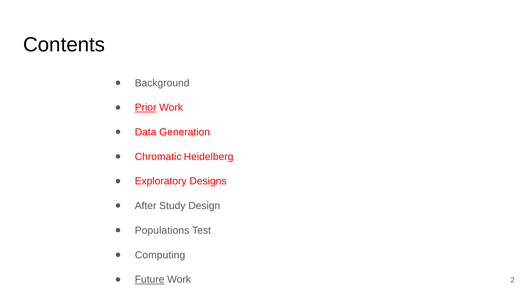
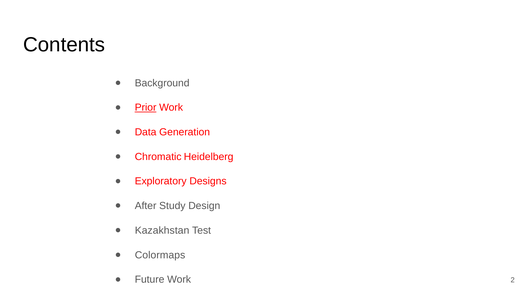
Populations: Populations -> Kazakhstan
Computing: Computing -> Colormaps
Future underline: present -> none
